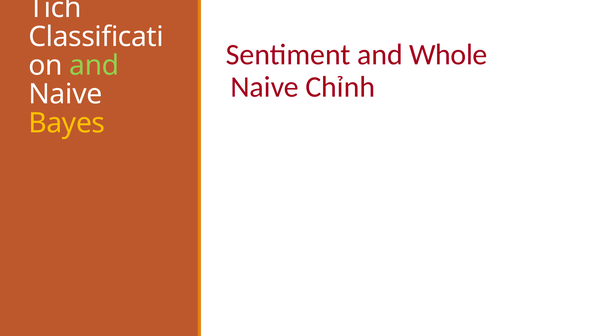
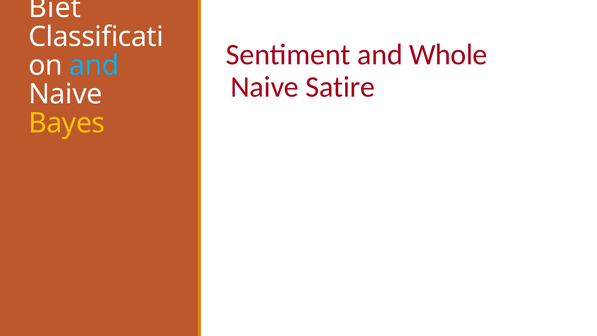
Tích: Tích -> Biết
and at (94, 66) colour: light green -> light blue
Chỉnh: Chỉnh -> Satire
